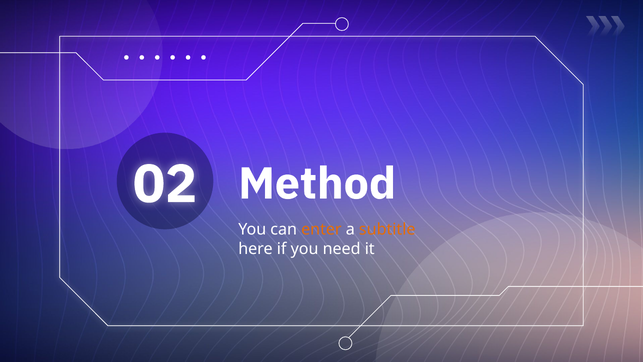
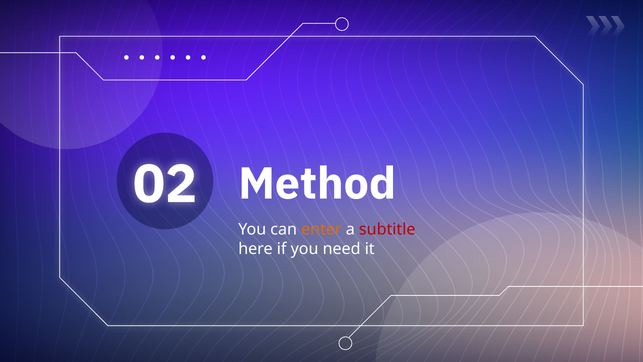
subtitle colour: orange -> red
